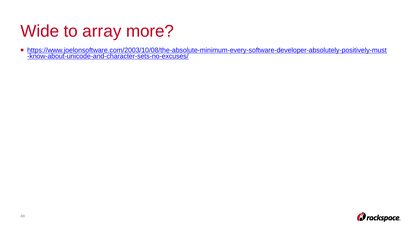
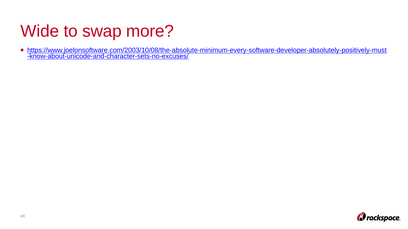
array: array -> swap
